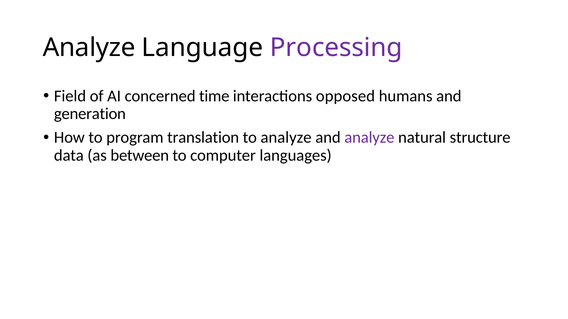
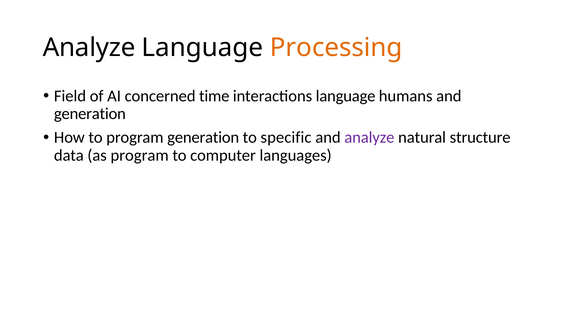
Processing colour: purple -> orange
interactions opposed: opposed -> language
program translation: translation -> generation
to analyze: analyze -> specific
as between: between -> program
